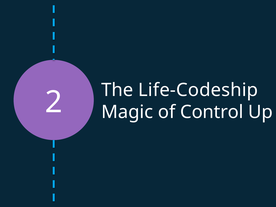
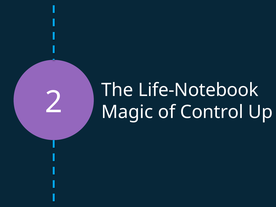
Life-Codeship: Life-Codeship -> Life-Notebook
